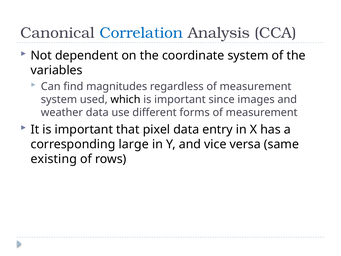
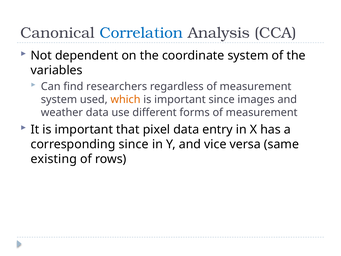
magnitudes: magnitudes -> researchers
which colour: black -> orange
corresponding large: large -> since
